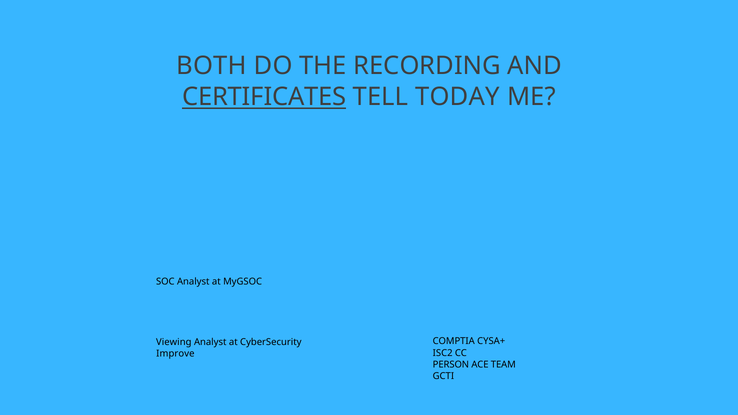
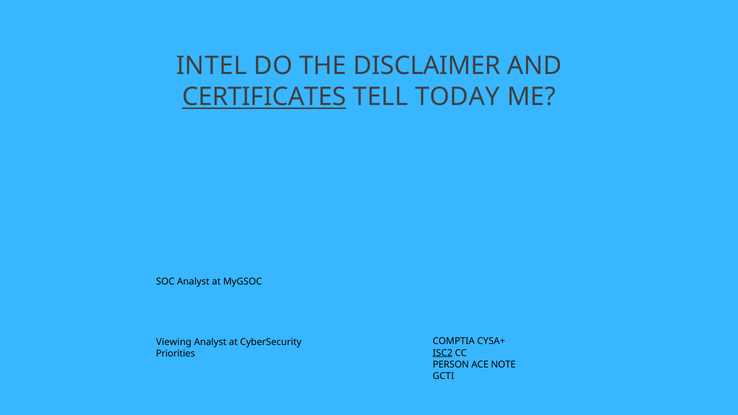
BOTH: BOTH -> INTEL
RECORDING: RECORDING -> DISCLAIMER
ISC2 underline: none -> present
Improve: Improve -> Priorities
TEAM: TEAM -> NOTE
